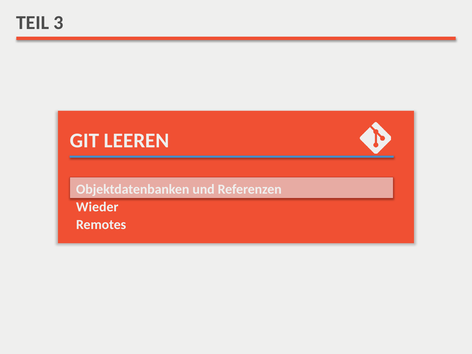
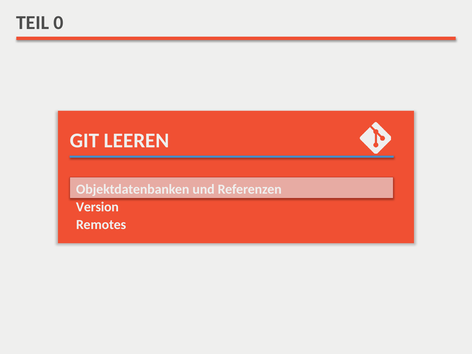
3: 3 -> 0
Wieder: Wieder -> Version
